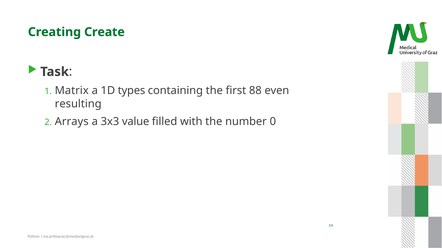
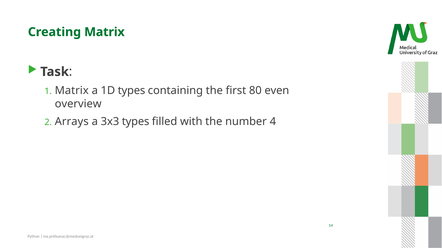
Creating Create: Create -> Matrix
88: 88 -> 80
resulting: resulting -> overview
3x3 value: value -> types
0: 0 -> 4
